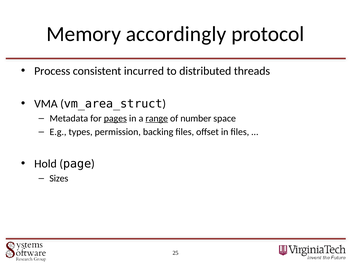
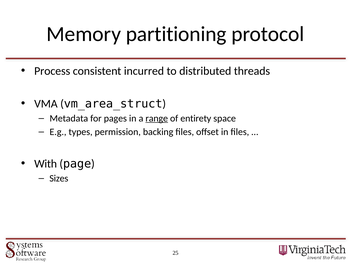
accordingly: accordingly -> partitioning
pages underline: present -> none
number: number -> entirety
Hold: Hold -> With
